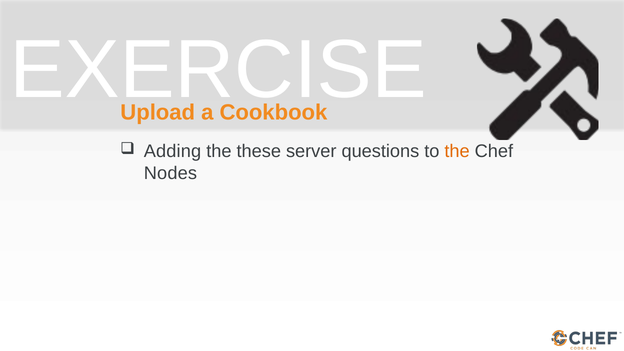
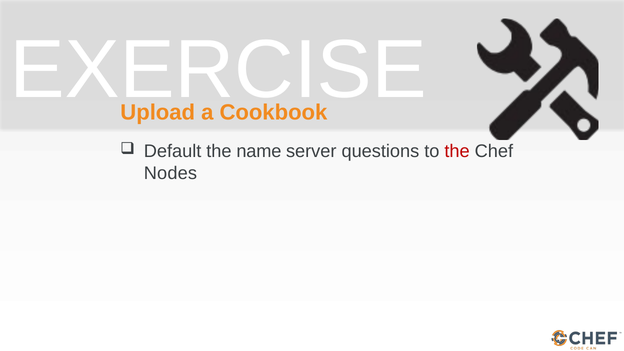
Adding: Adding -> Default
these: these -> name
the at (457, 151) colour: orange -> red
